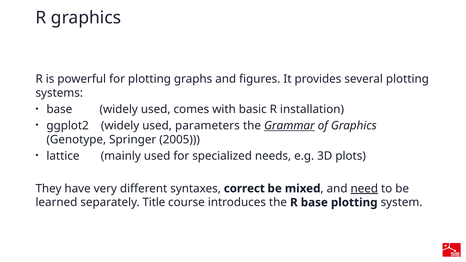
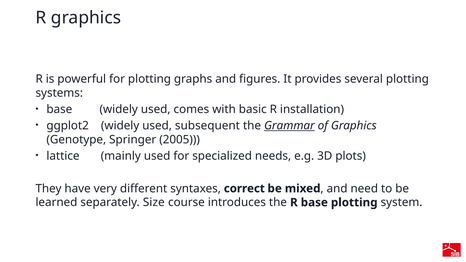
parameters: parameters -> subsequent
need underline: present -> none
Title: Title -> Size
